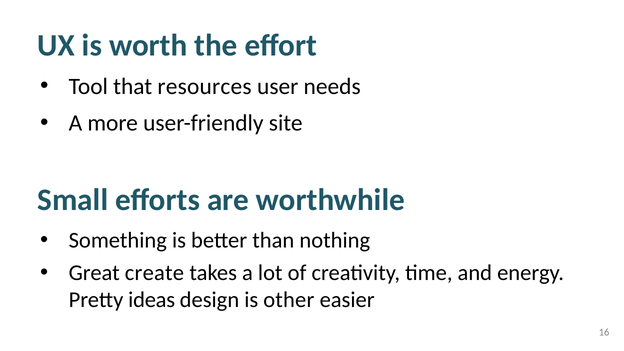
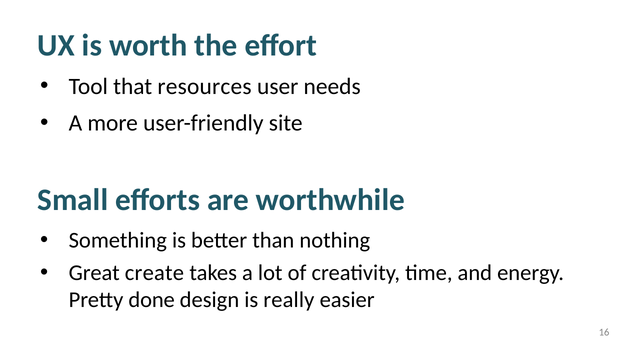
ideas: ideas -> done
other: other -> really
